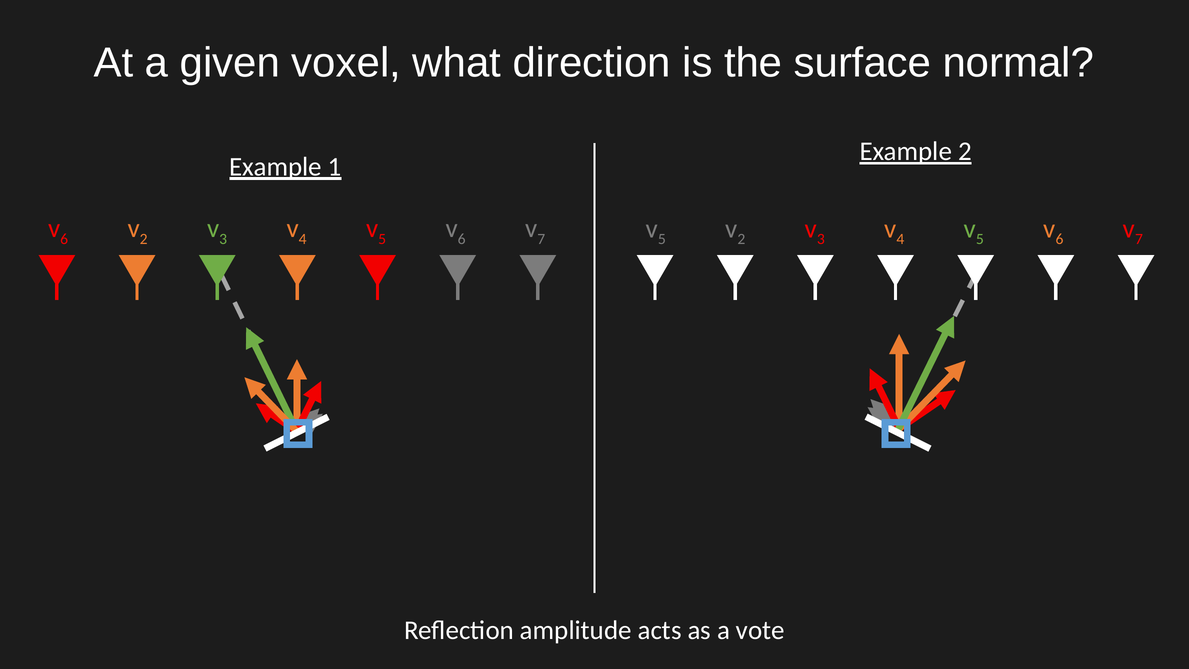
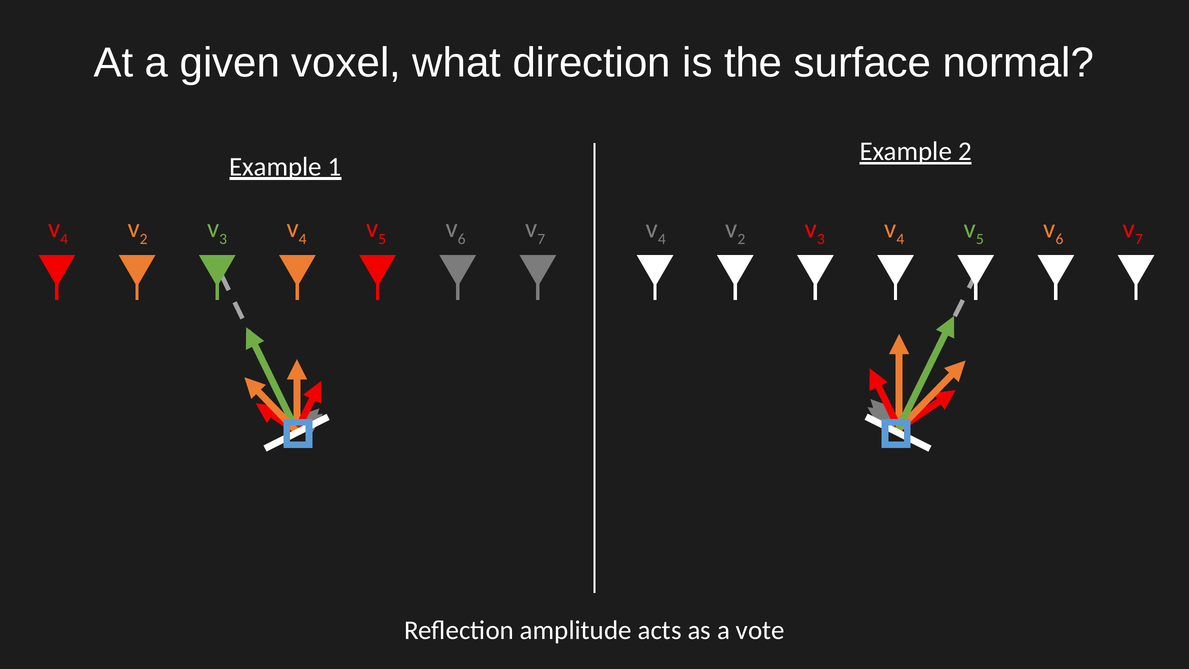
6 at (64, 239): 6 -> 4
5 at (662, 239): 5 -> 4
